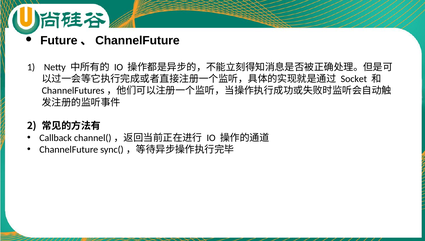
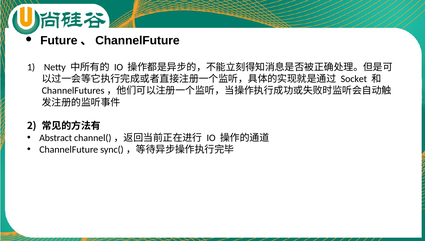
Callback: Callback -> Abstract
